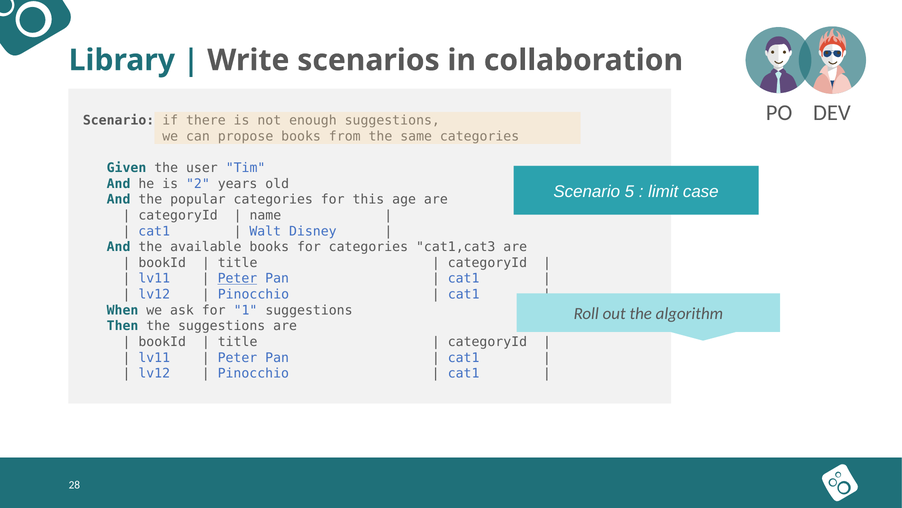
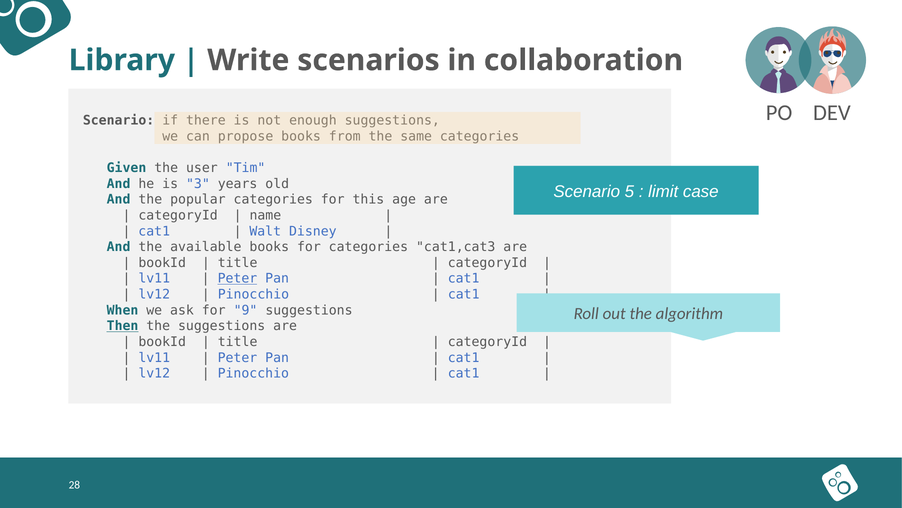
2: 2 -> 3
1: 1 -> 9
Then underline: none -> present
